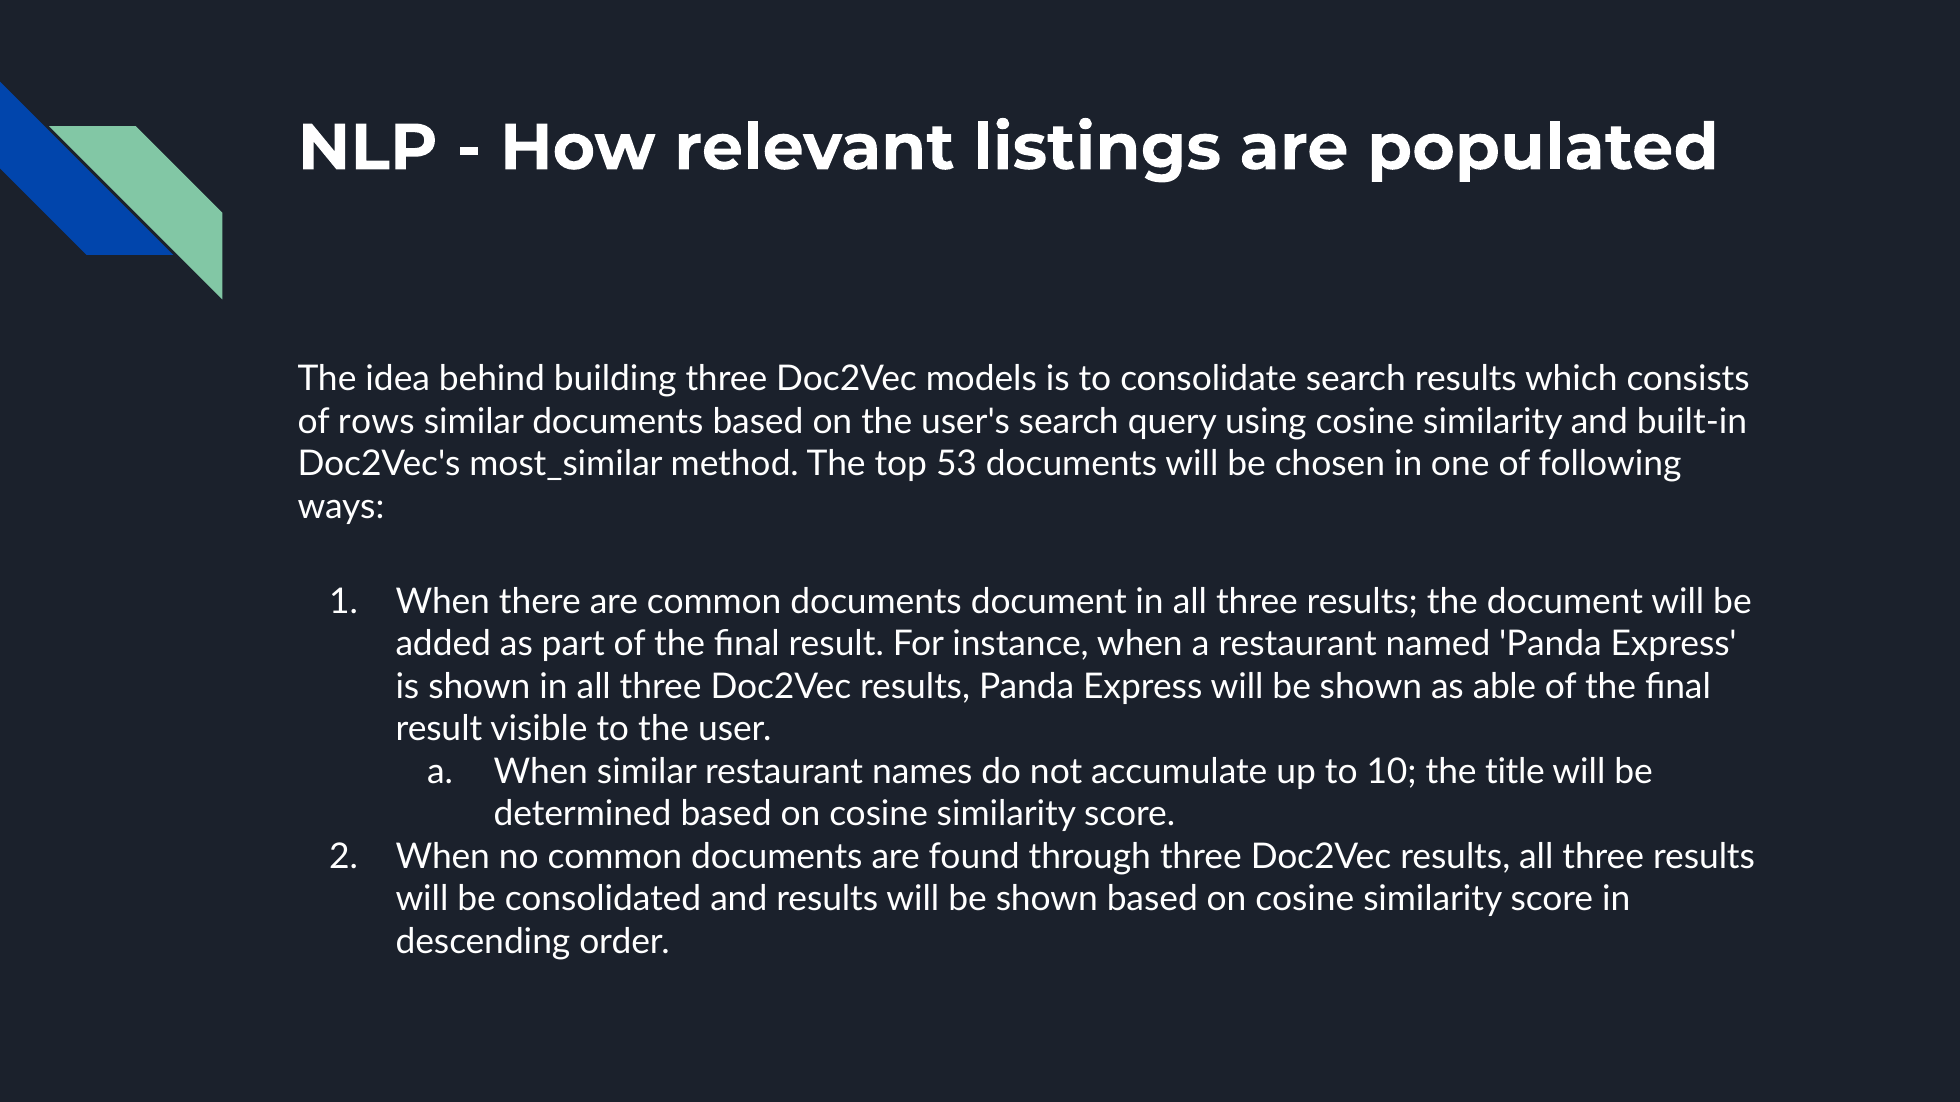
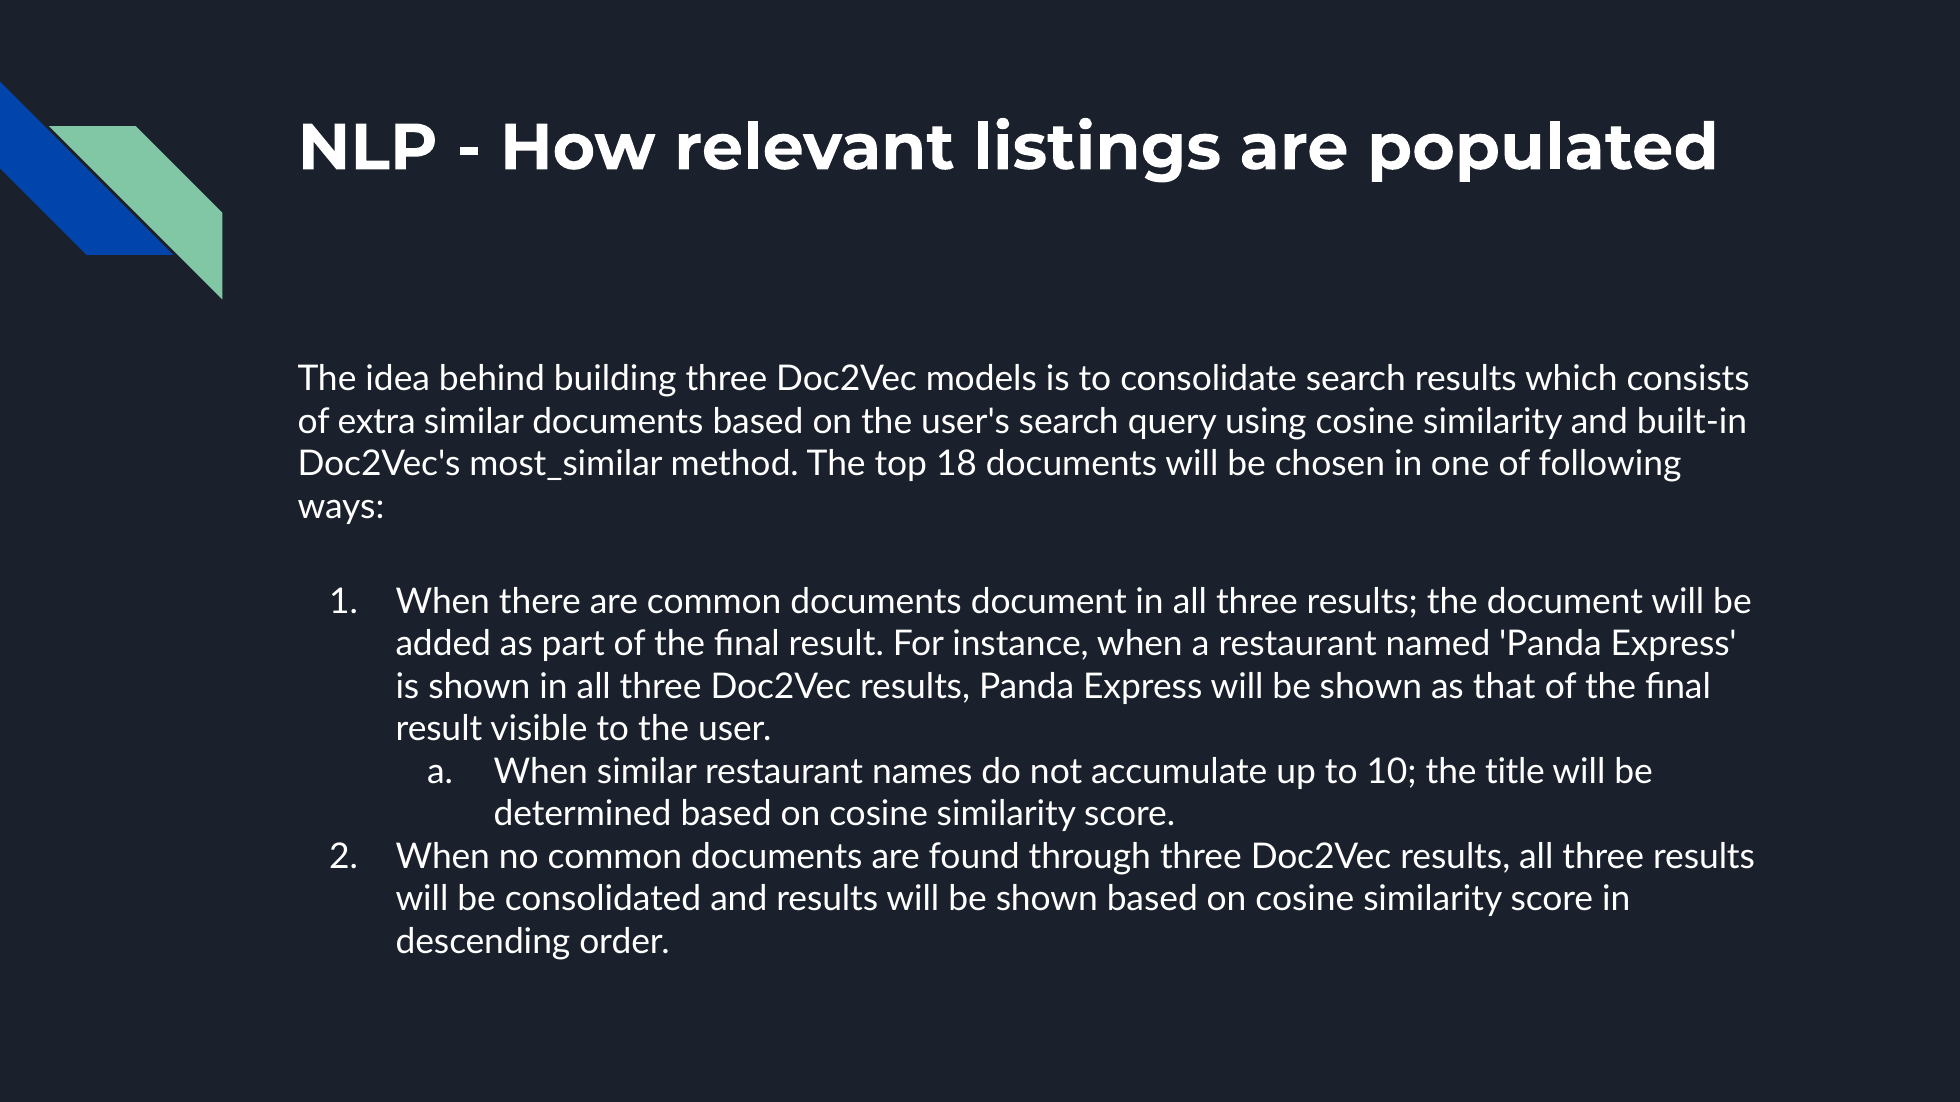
rows: rows -> extra
53: 53 -> 18
able: able -> that
